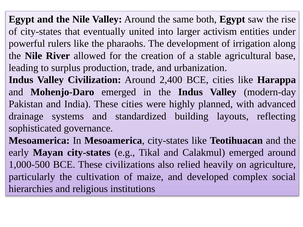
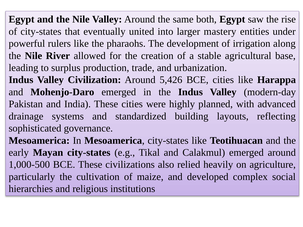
activism: activism -> mastery
2,400: 2,400 -> 5,426
